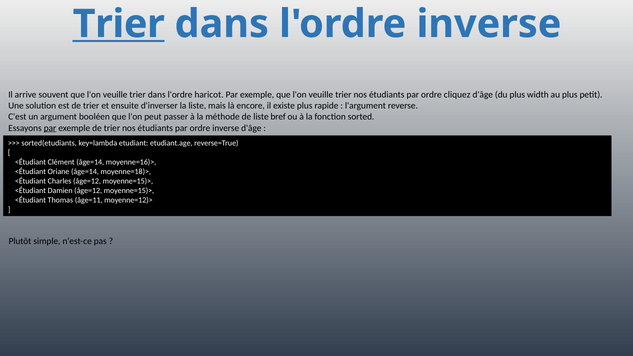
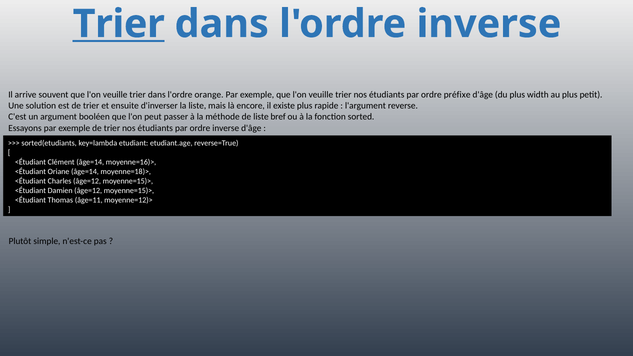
haricot: haricot -> orange
cliquez: cliquez -> préfixe
par at (50, 128) underline: present -> none
